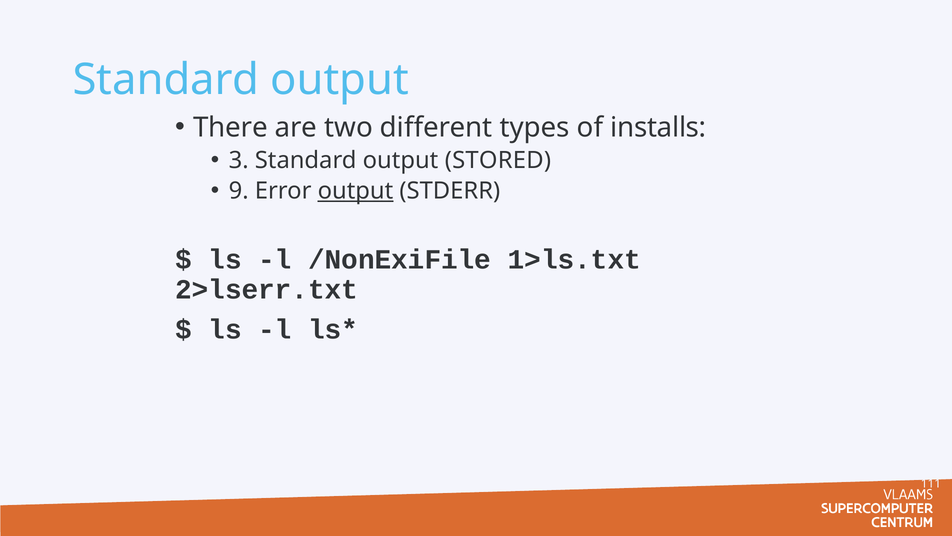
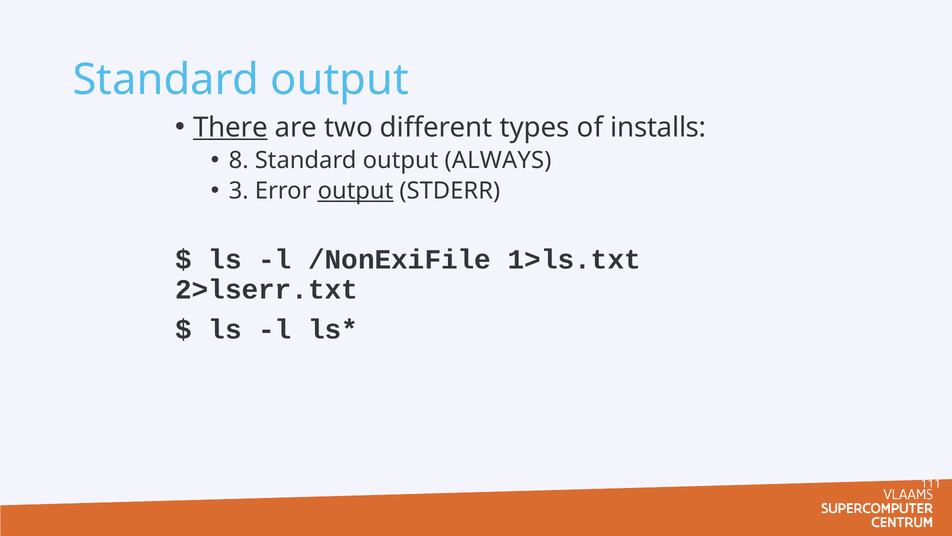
There underline: none -> present
3: 3 -> 8
STORED: STORED -> ALWAYS
9: 9 -> 3
